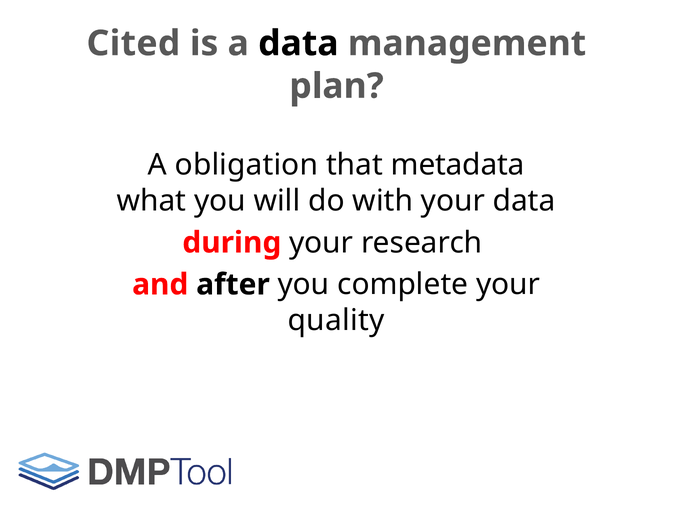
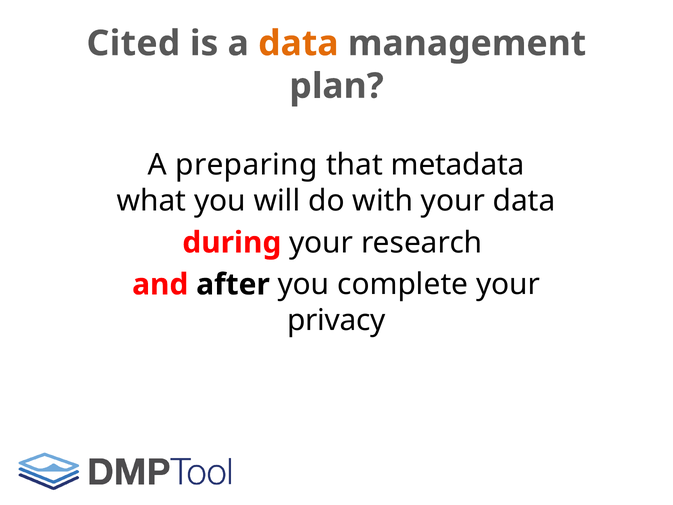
data at (298, 43) colour: black -> orange
obligation: obligation -> preparing
quality: quality -> privacy
